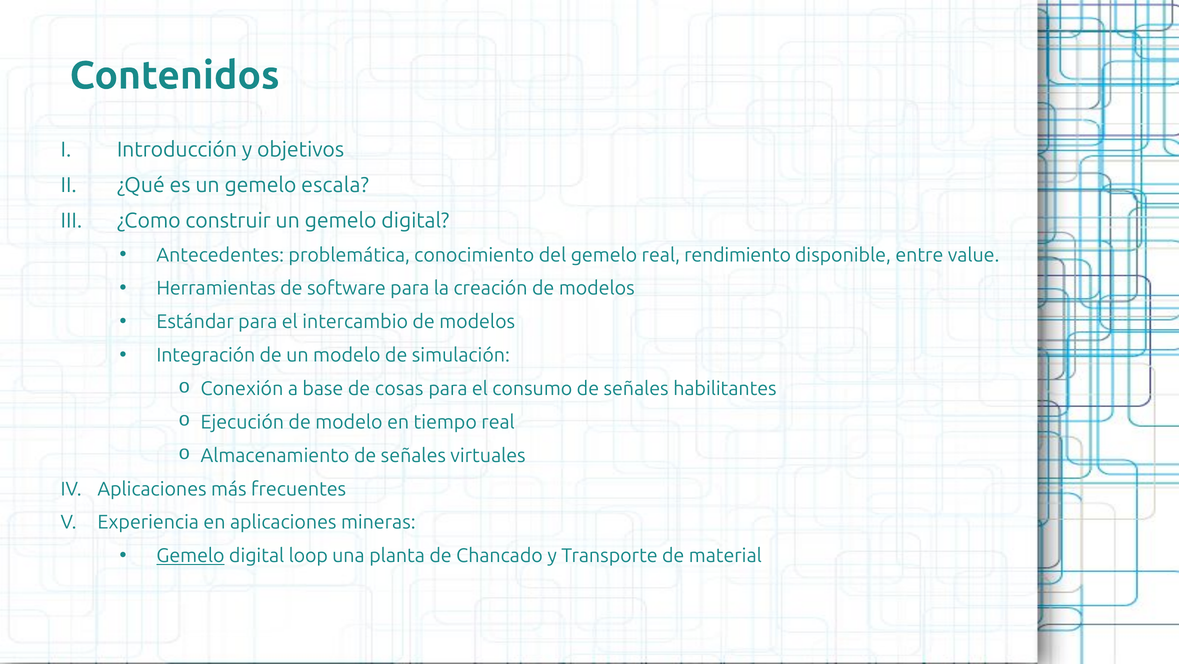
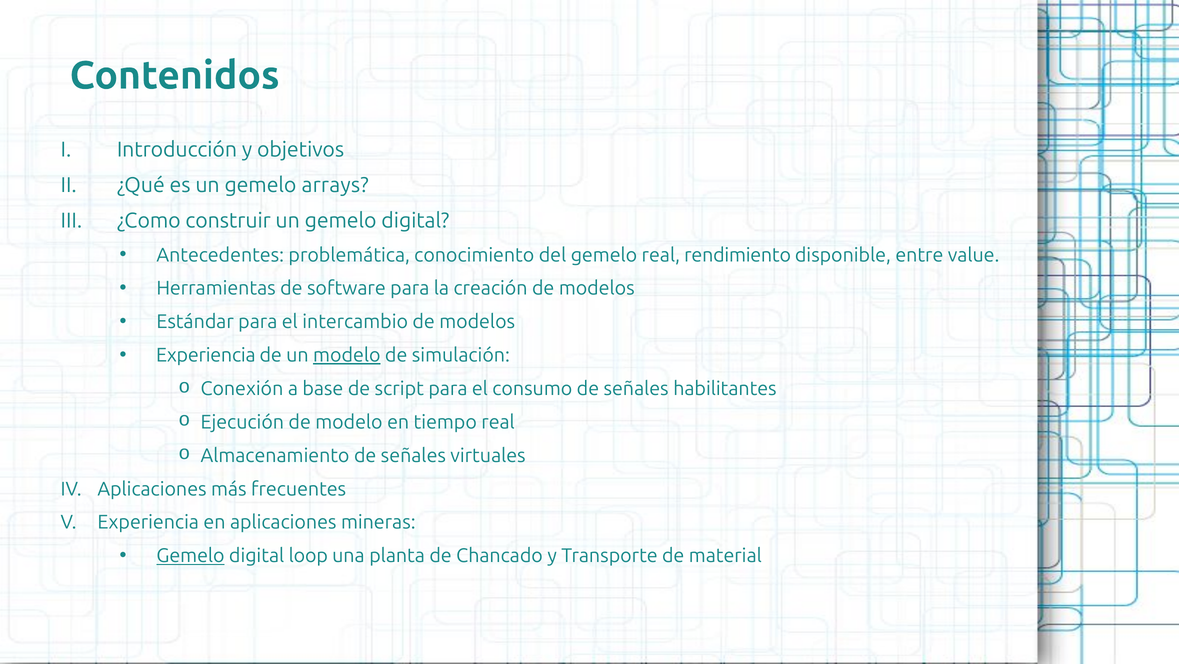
escala: escala -> arrays
Integración at (206, 355): Integración -> Experiencia
modelo at (347, 355) underline: none -> present
cosas: cosas -> script
